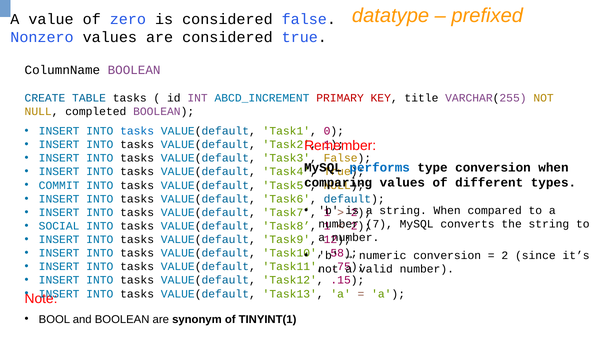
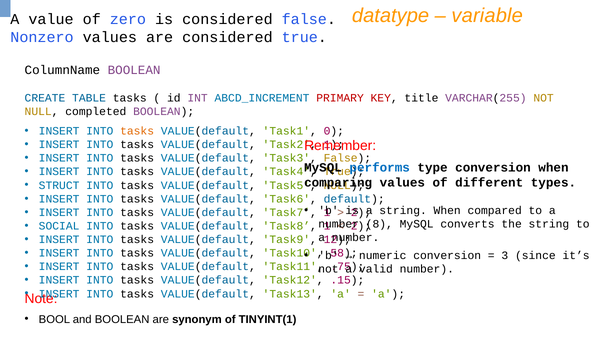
prefixed: prefixed -> variable
tasks at (137, 131) colour: blue -> orange
COMMIT: COMMIT -> STRUCT
7: 7 -> 8
2 at (505, 256): 2 -> 3
